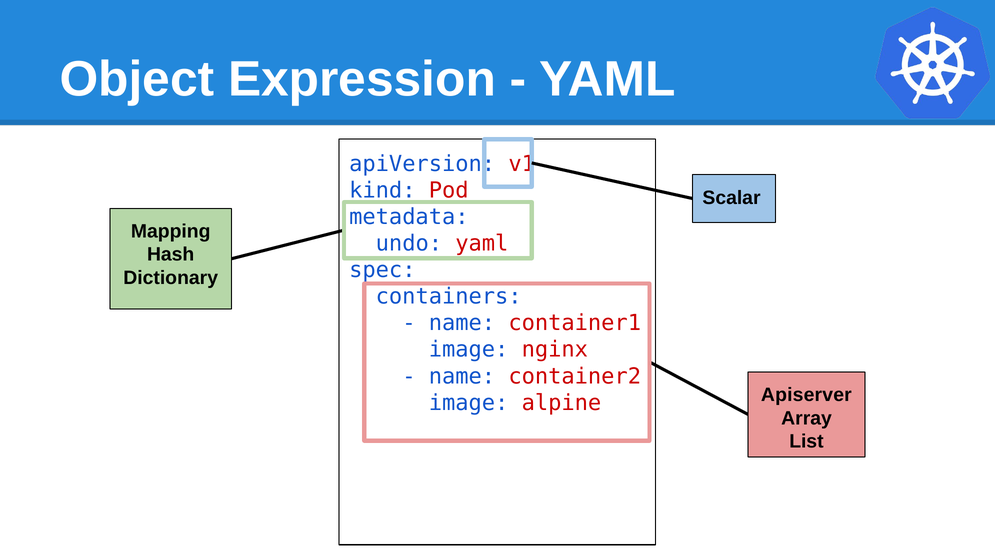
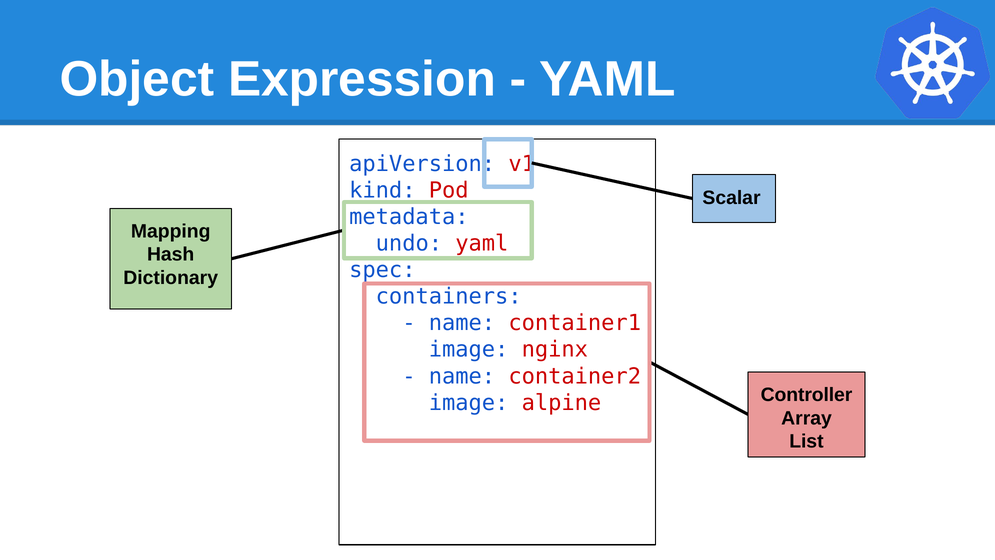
Apiserver: Apiserver -> Controller
